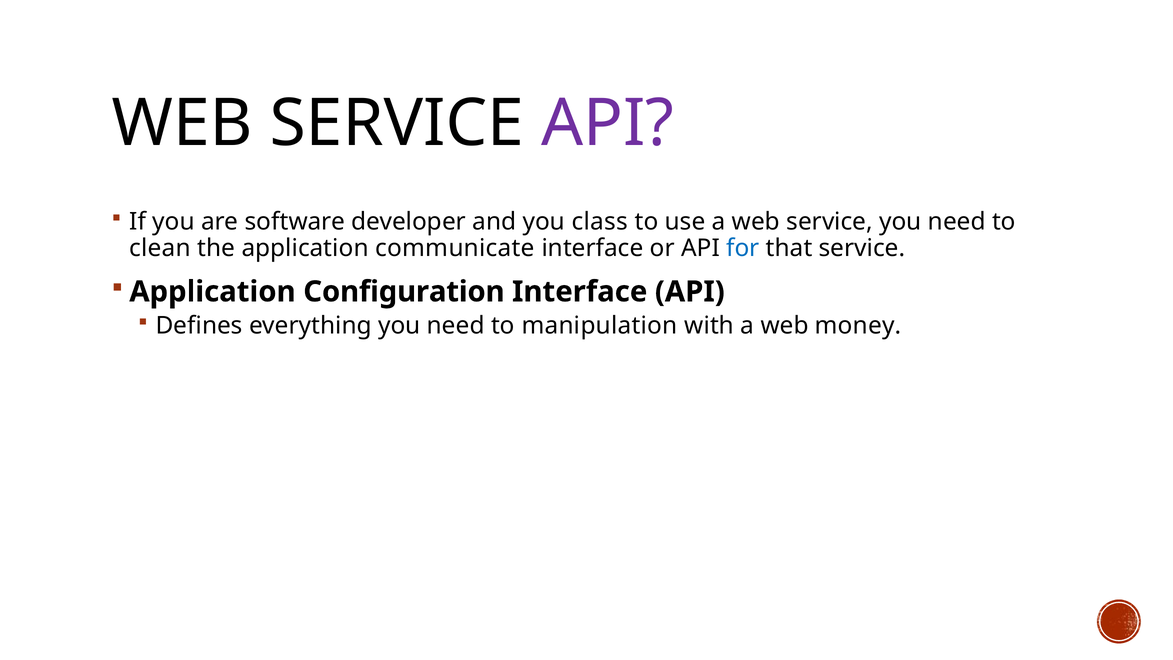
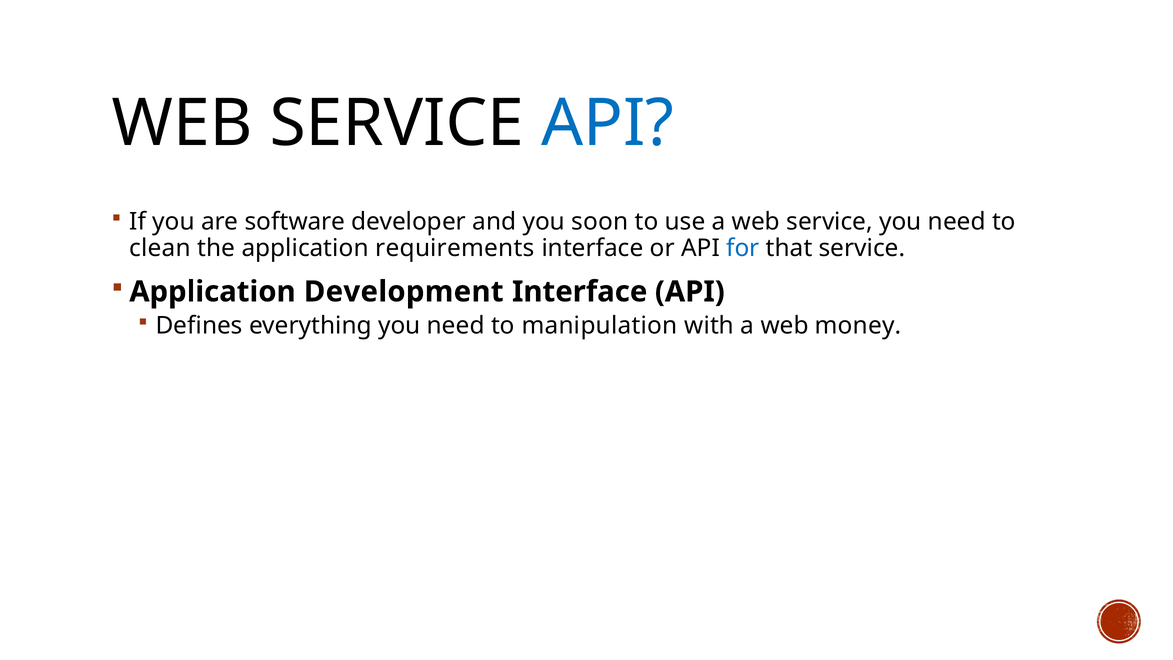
API at (608, 124) colour: purple -> blue
class: class -> soon
communicate: communicate -> requirements
Configuration: Configuration -> Development
